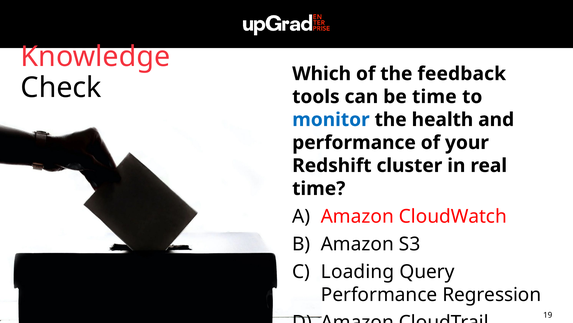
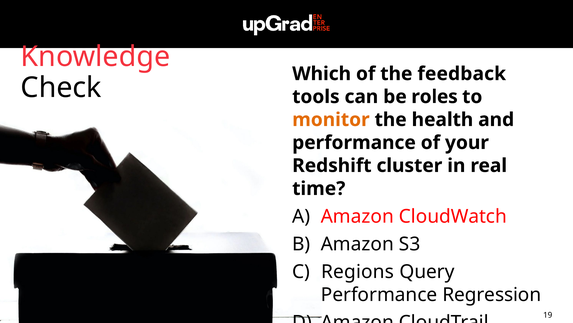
be time: time -> roles
monitor colour: blue -> orange
Loading: Loading -> Regions
